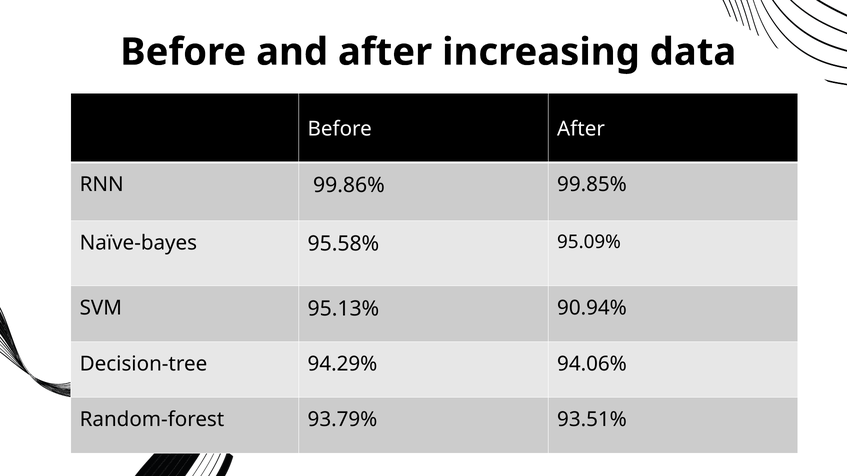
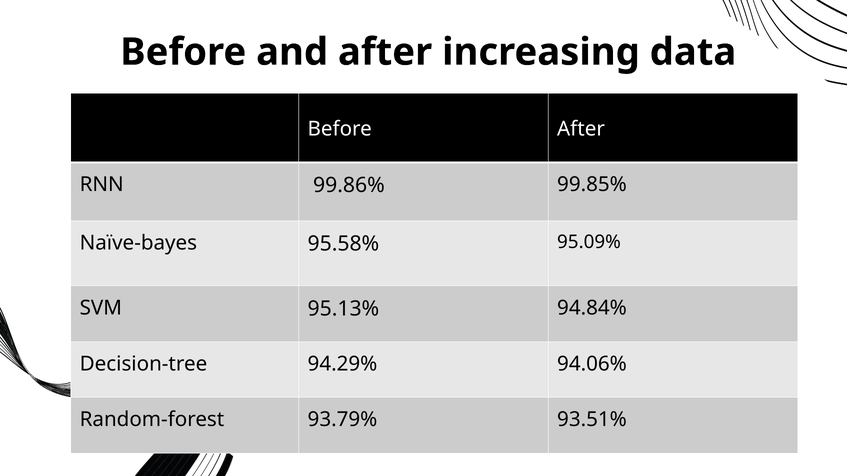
90.94%: 90.94% -> 94.84%
